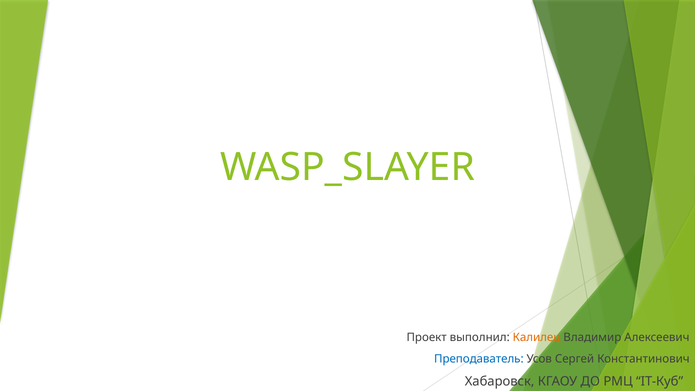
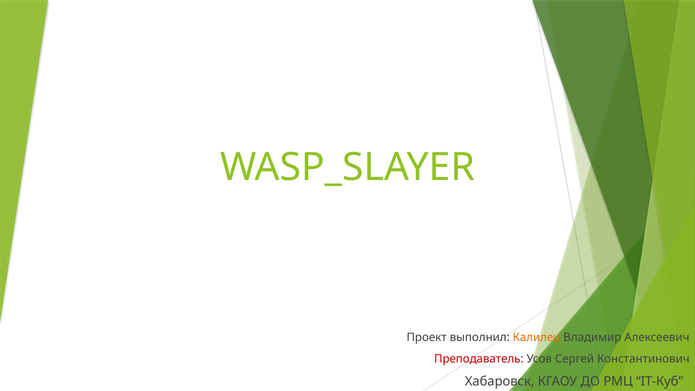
Преподаватель colour: blue -> red
